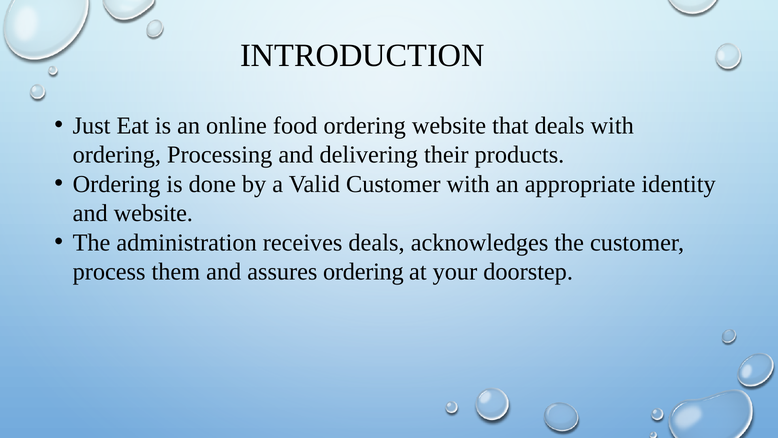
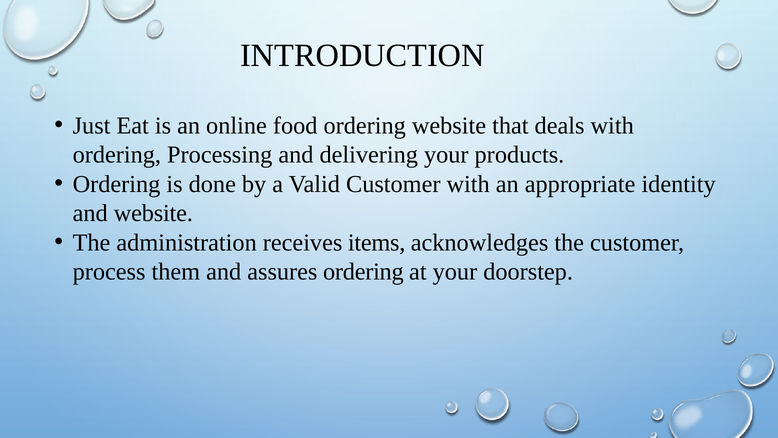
delivering their: their -> your
receives deals: deals -> items
